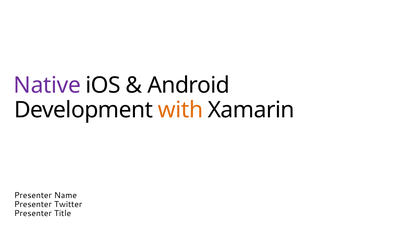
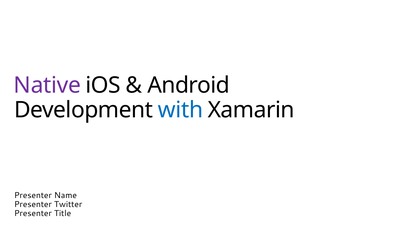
with colour: orange -> blue
